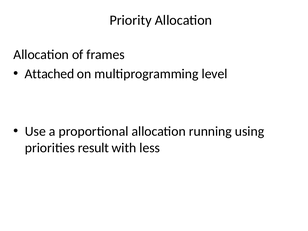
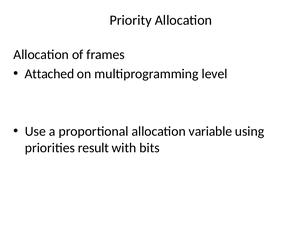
running: running -> variable
less: less -> bits
